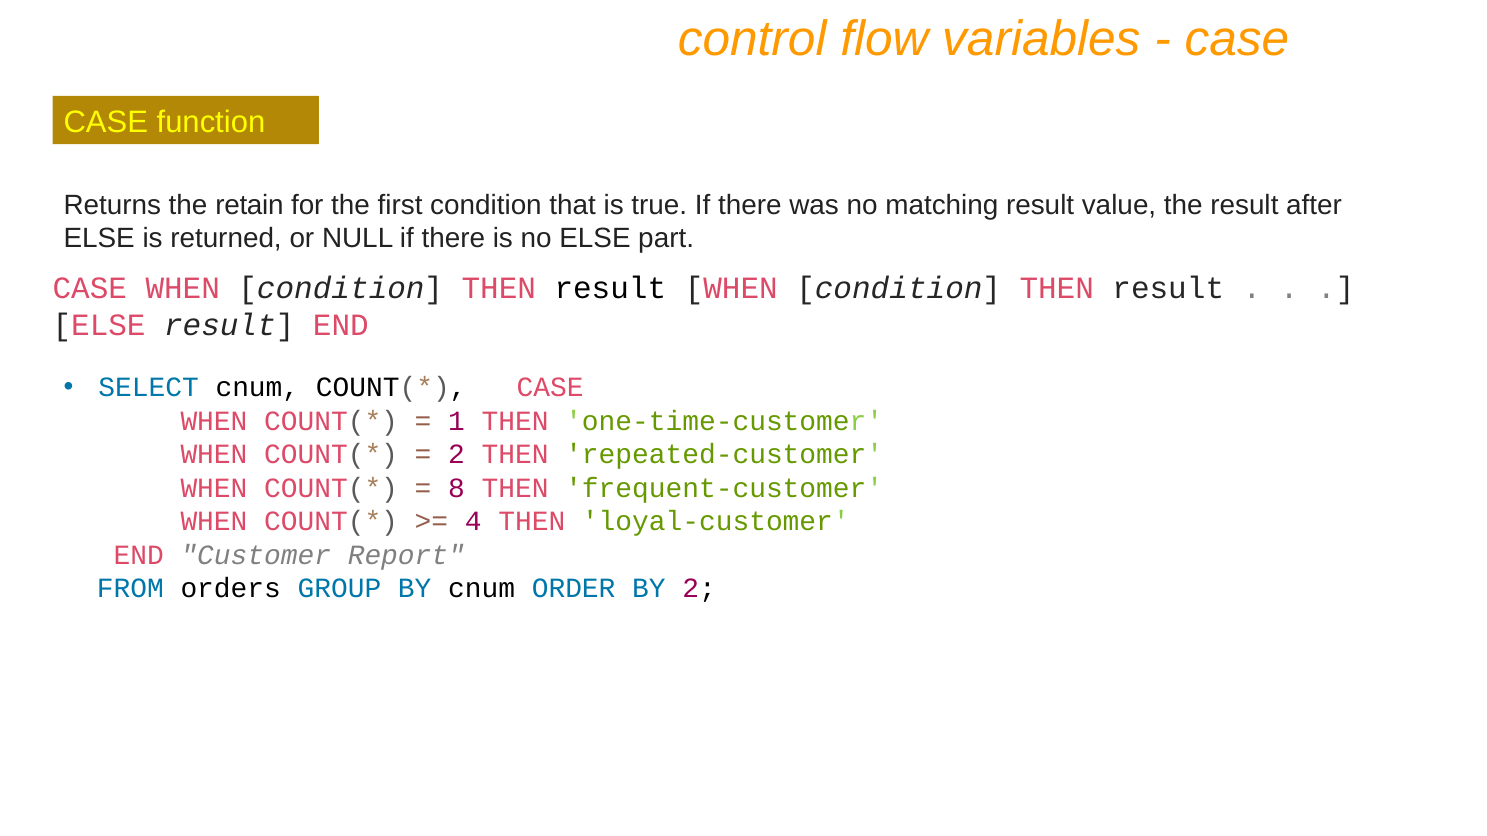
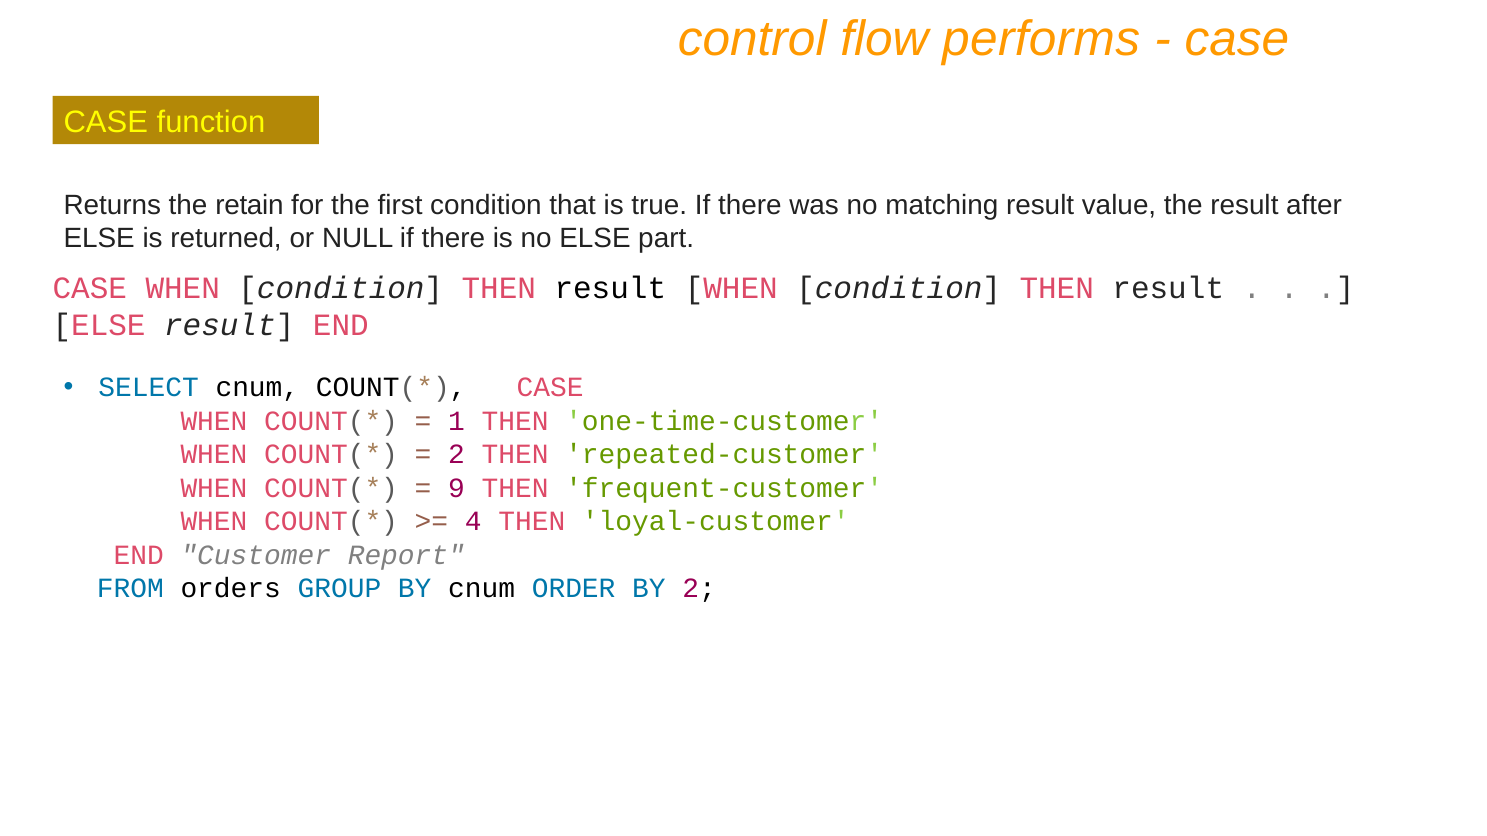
variables: variables -> performs
8: 8 -> 9
